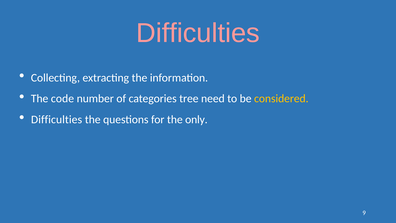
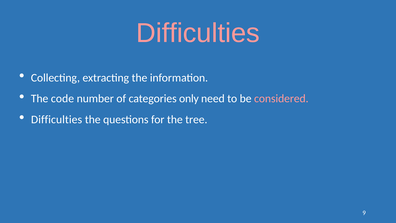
tree: tree -> only
considered colour: yellow -> pink
only: only -> tree
